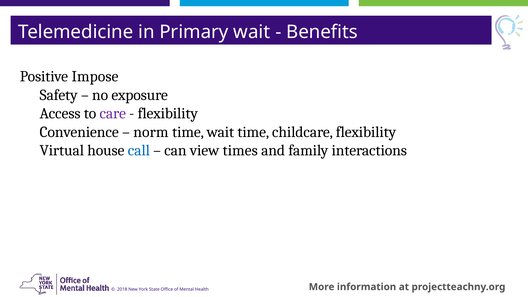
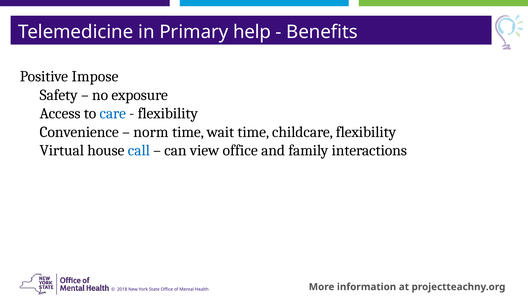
Primary wait: wait -> help
care colour: purple -> blue
view times: times -> office
